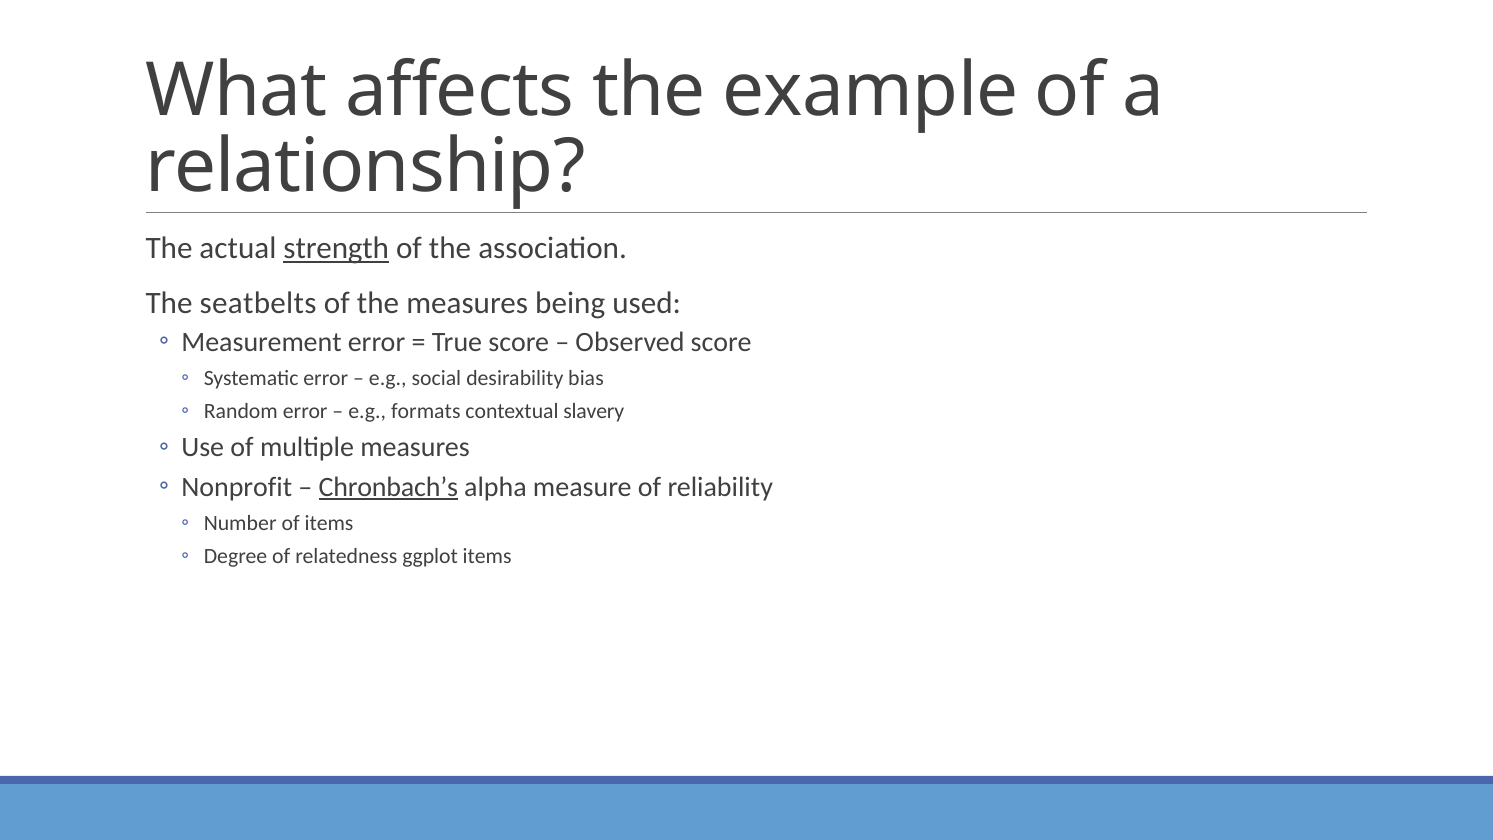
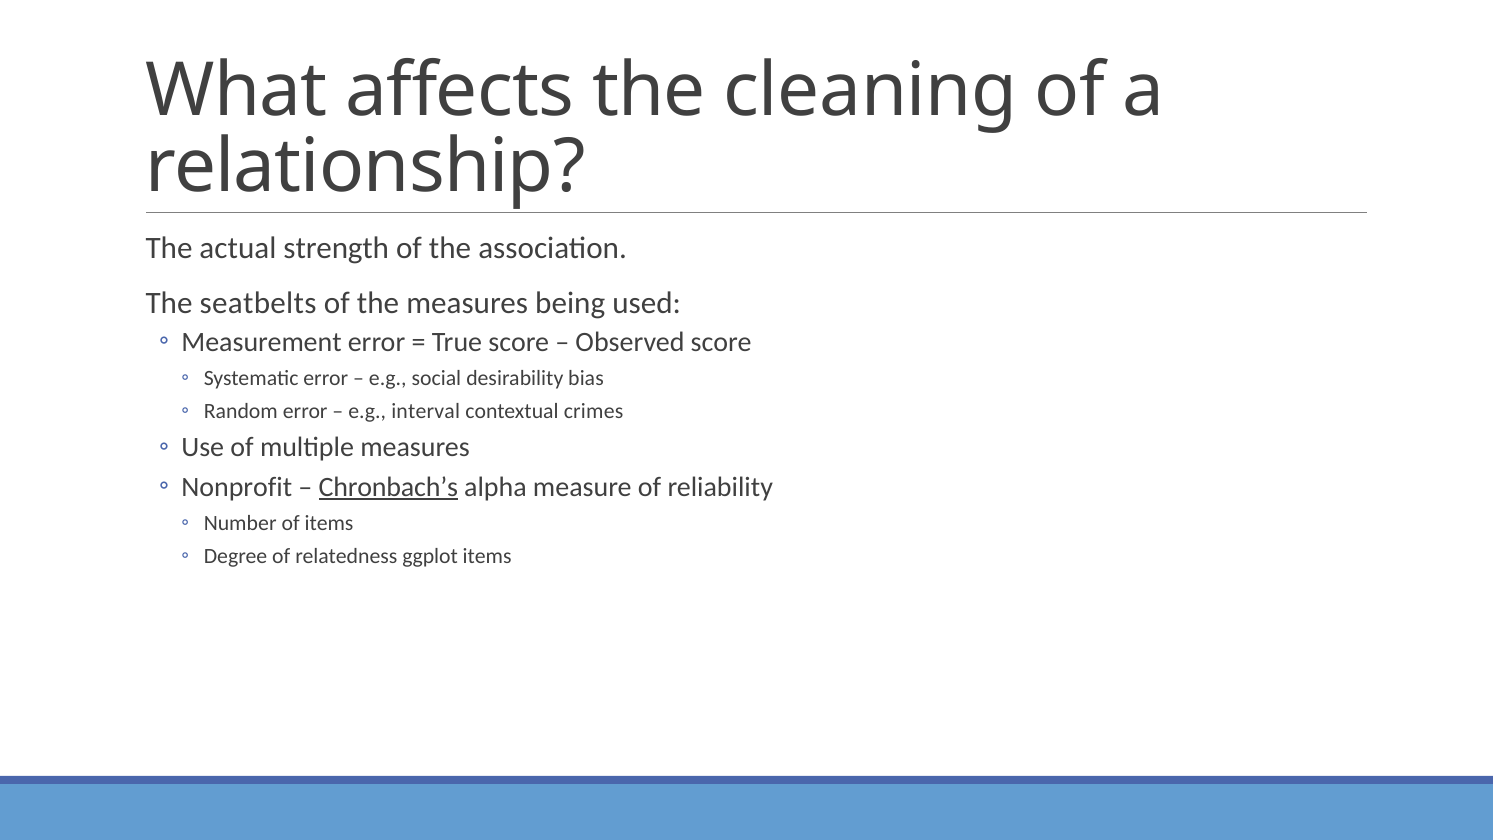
example: example -> cleaning
strength underline: present -> none
formats: formats -> interval
slavery: slavery -> crimes
